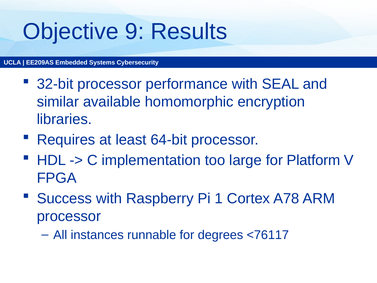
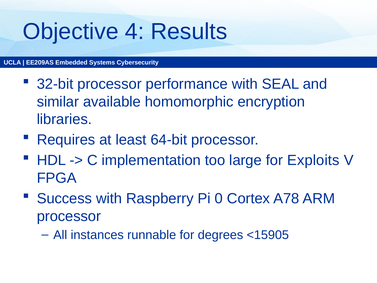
9: 9 -> 4
Platform: Platform -> Exploits
1: 1 -> 0
<76117: <76117 -> <15905
